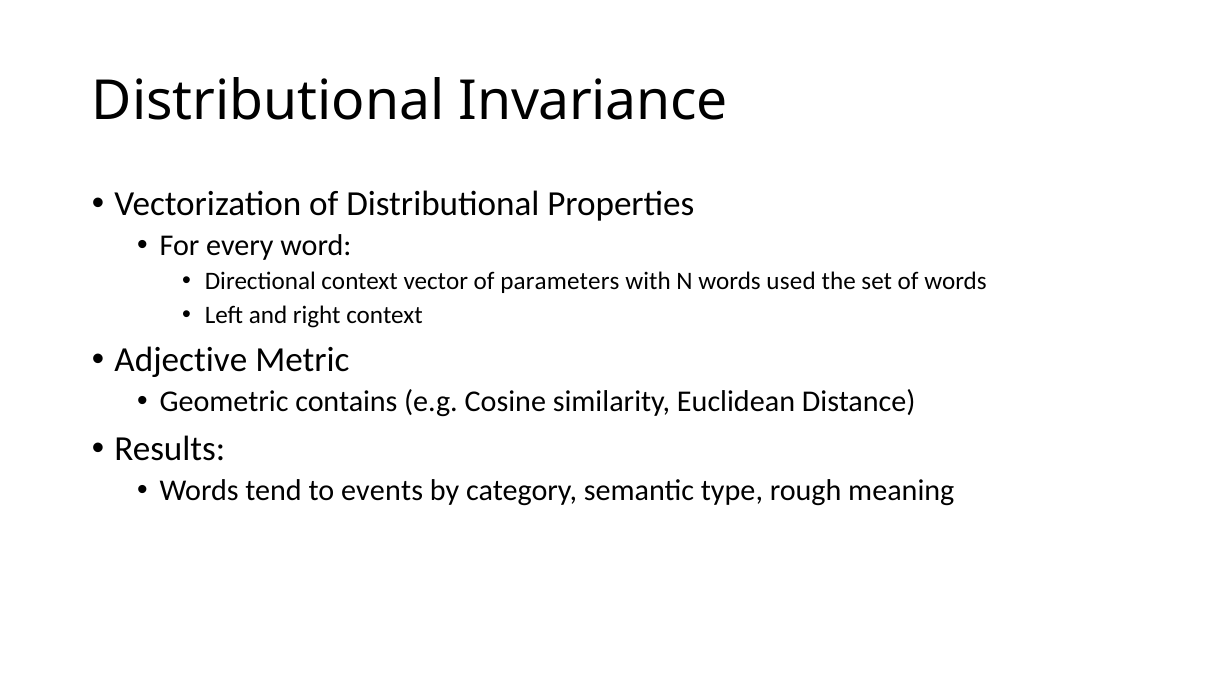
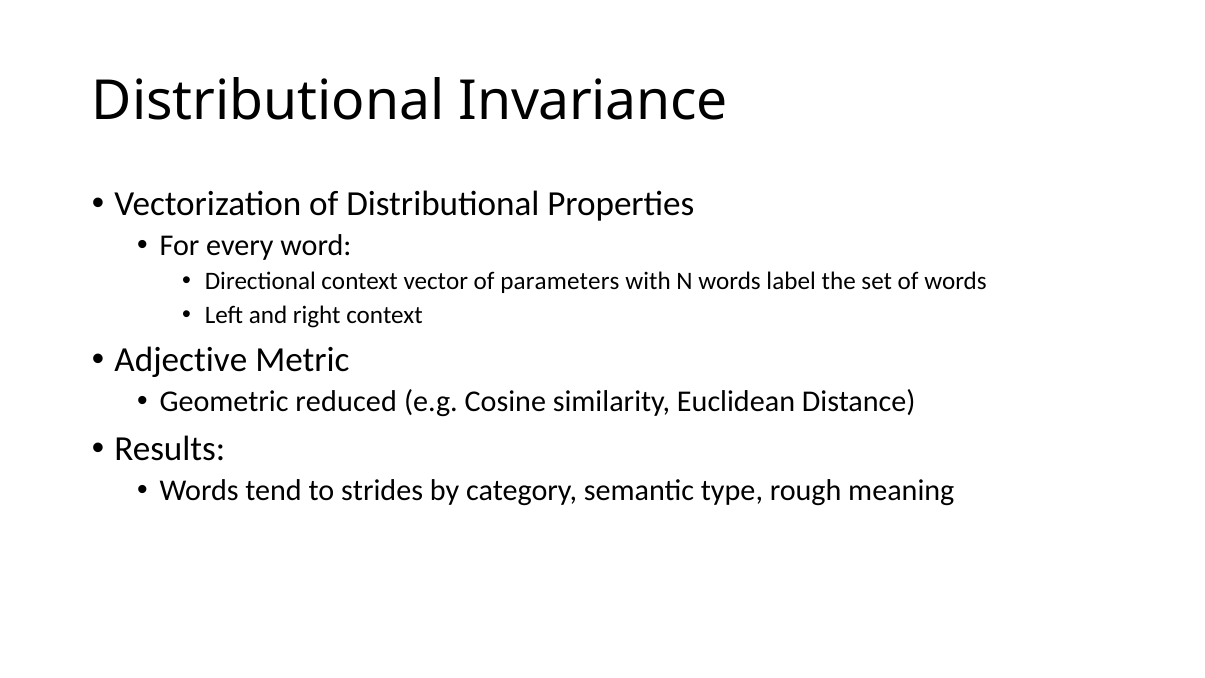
used: used -> label
contains: contains -> reduced
events: events -> strides
